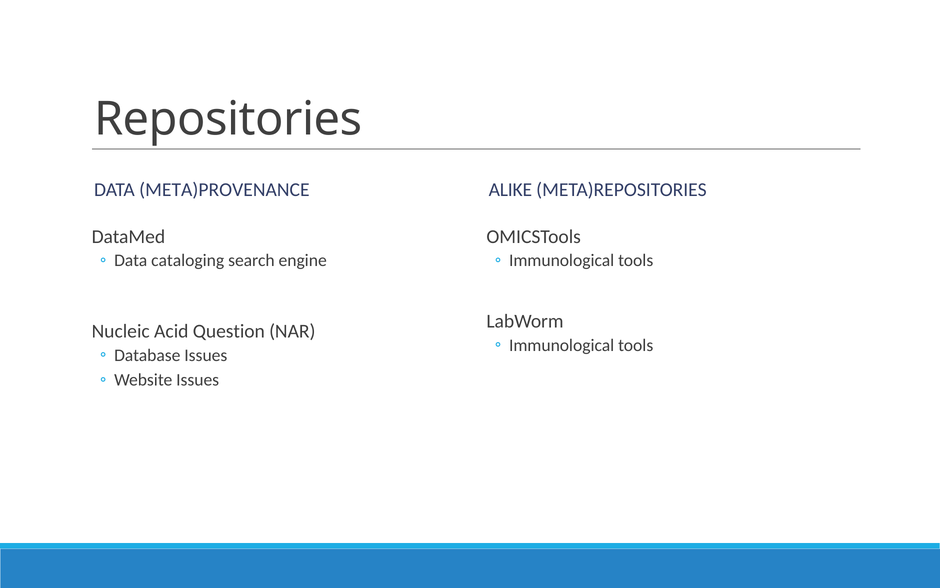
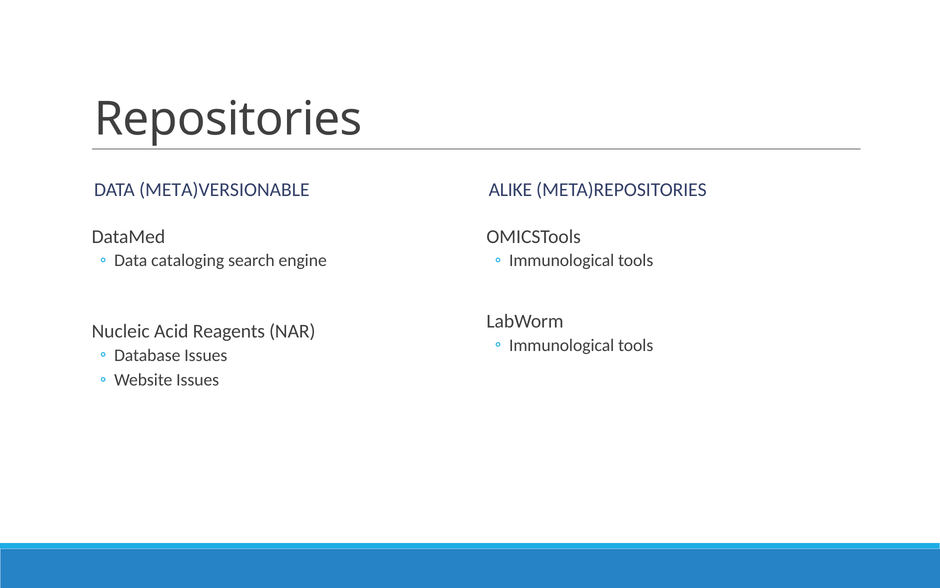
META)PROVENANCE: META)PROVENANCE -> META)VERSIONABLE
Question: Question -> Reagents
